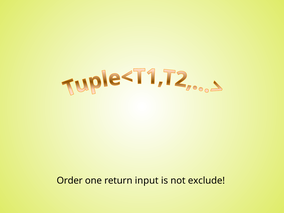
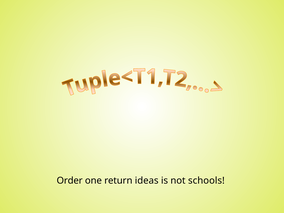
input: input -> ideas
exclude: exclude -> schools
